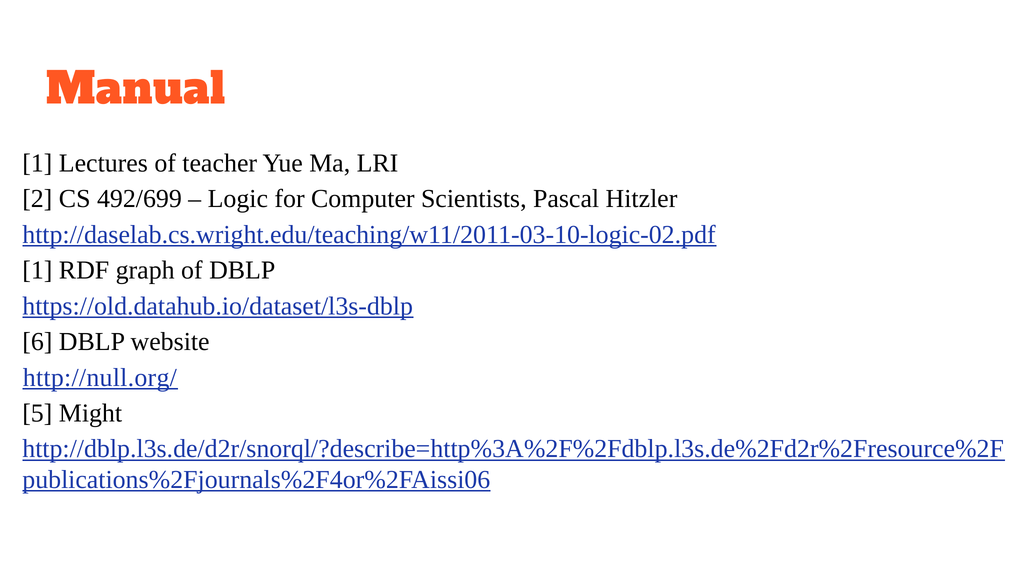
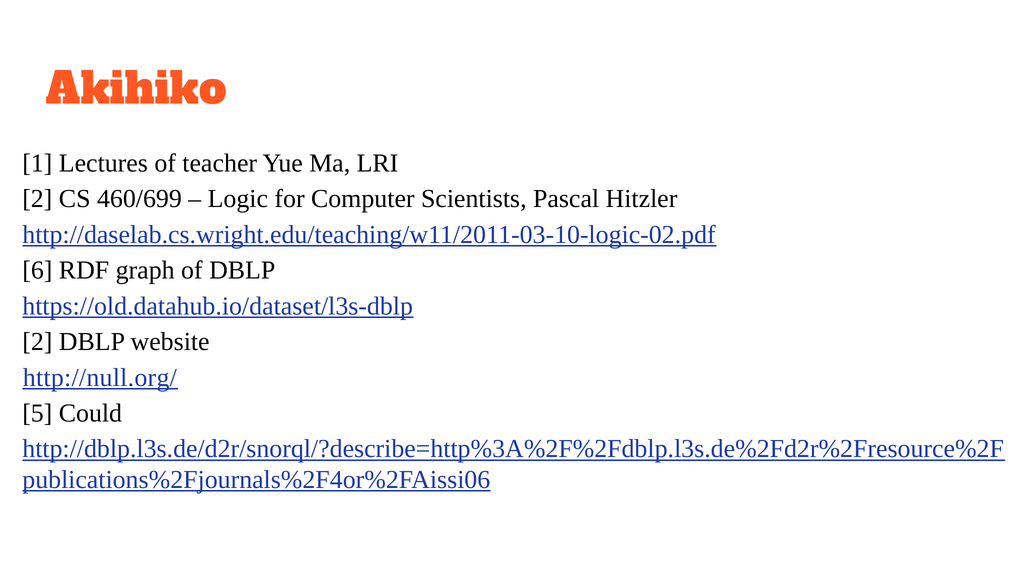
Manual: Manual -> Akihiko
492/699: 492/699 -> 460/699
1 at (37, 270): 1 -> 6
6 at (37, 342): 6 -> 2
Might: Might -> Could
